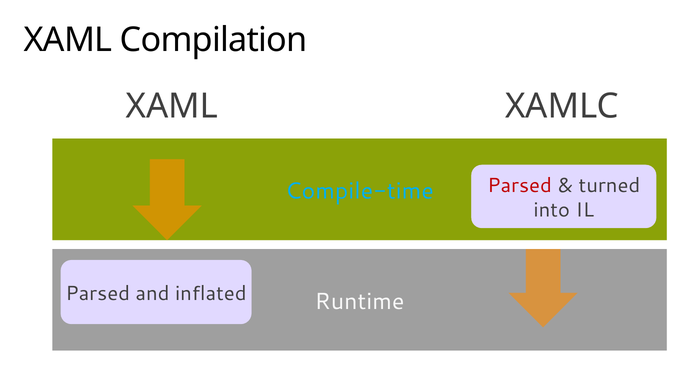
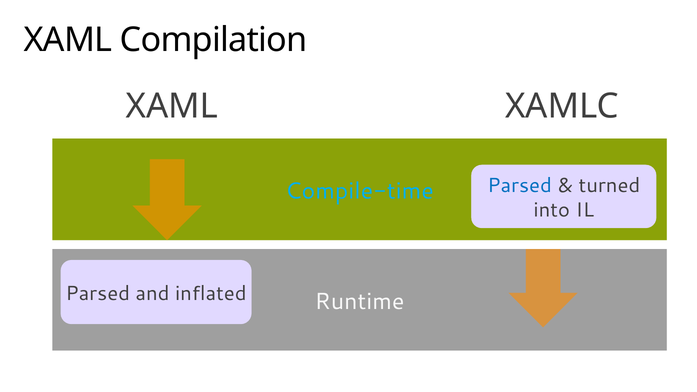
Parsed at (520, 186) colour: red -> blue
